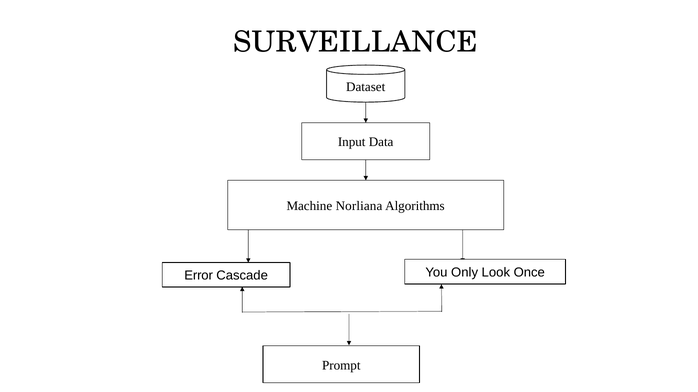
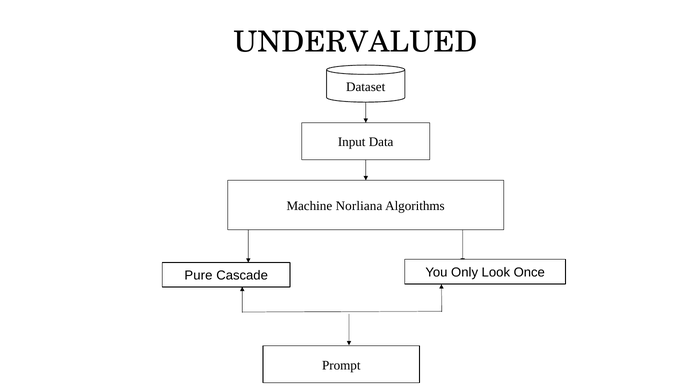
SURVEILLANCE: SURVEILLANCE -> UNDERVALUED
Error: Error -> Pure
